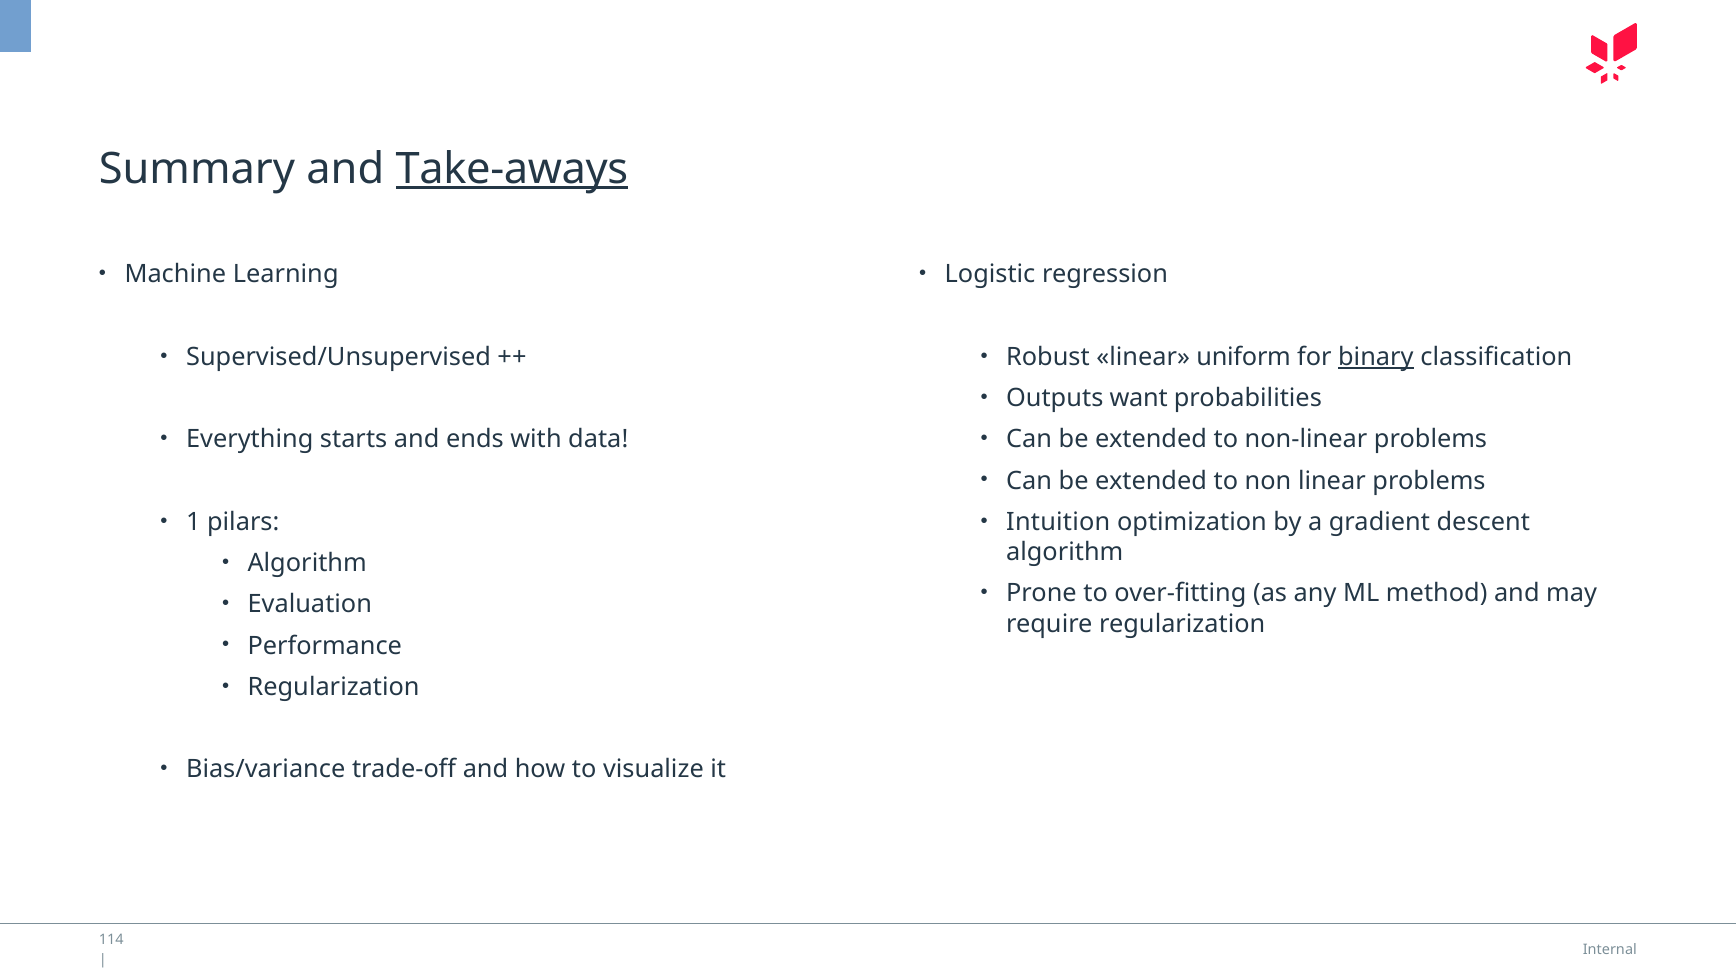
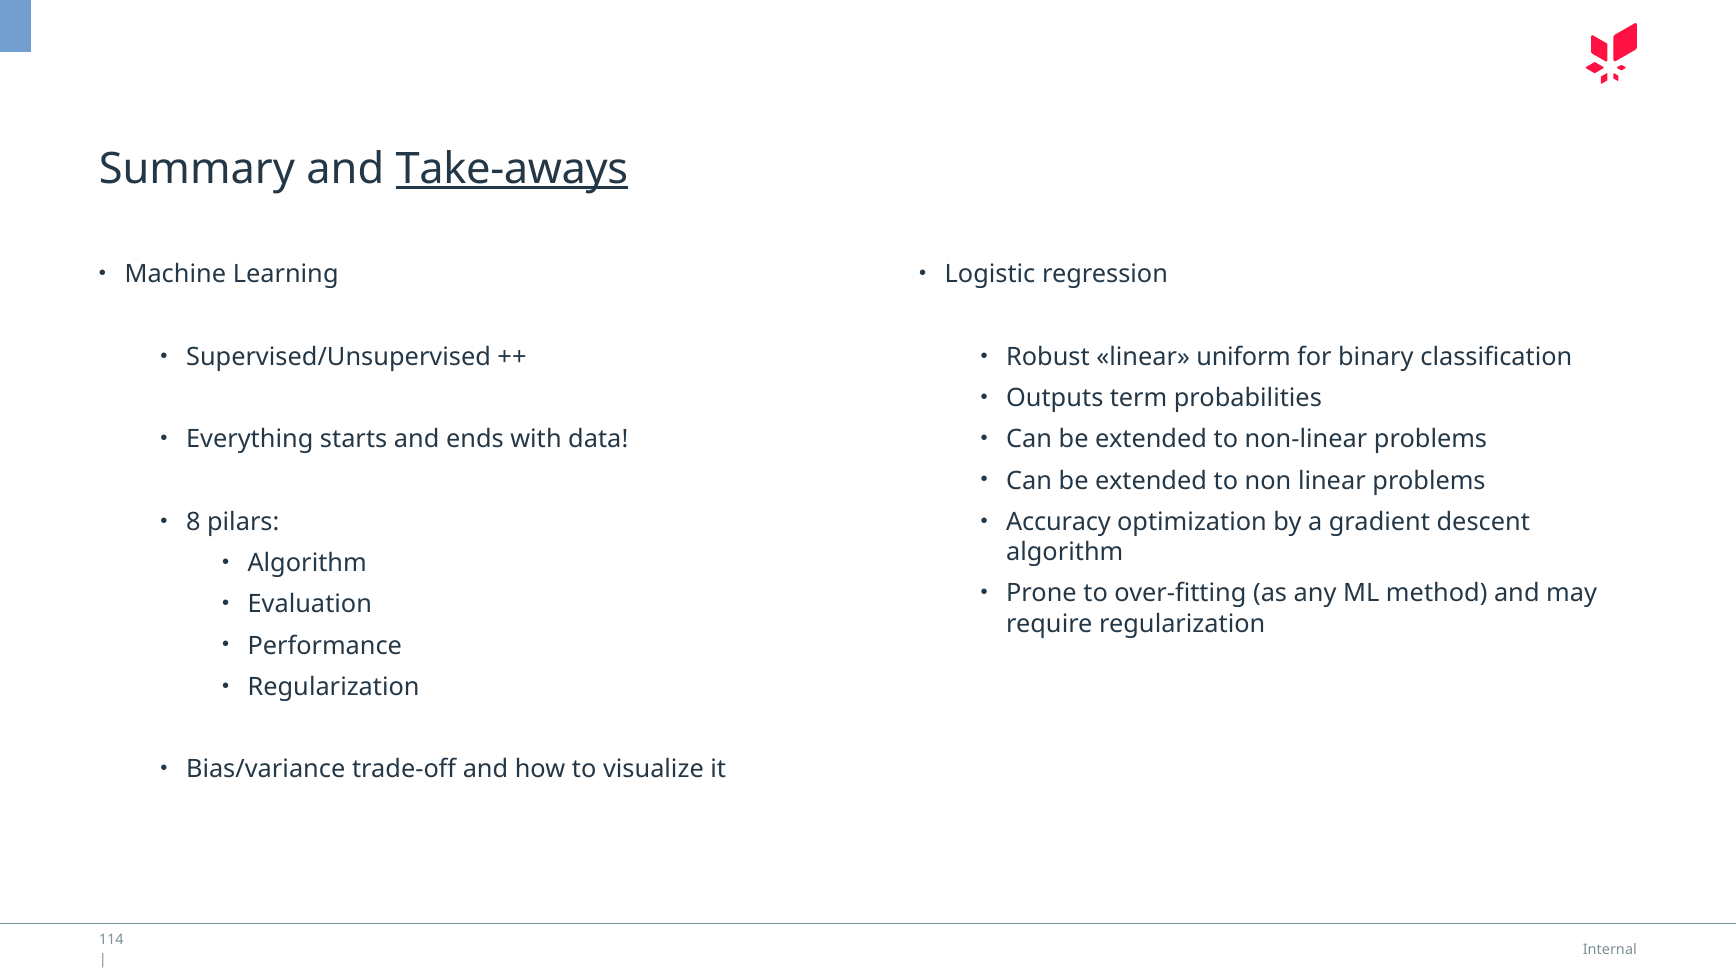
binary underline: present -> none
want: want -> term
1: 1 -> 8
Intuition: Intuition -> Accuracy
